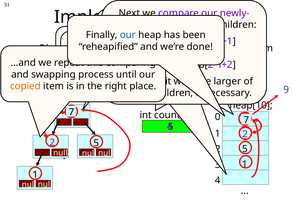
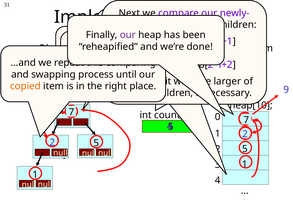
our at (128, 35) colour: blue -> purple
